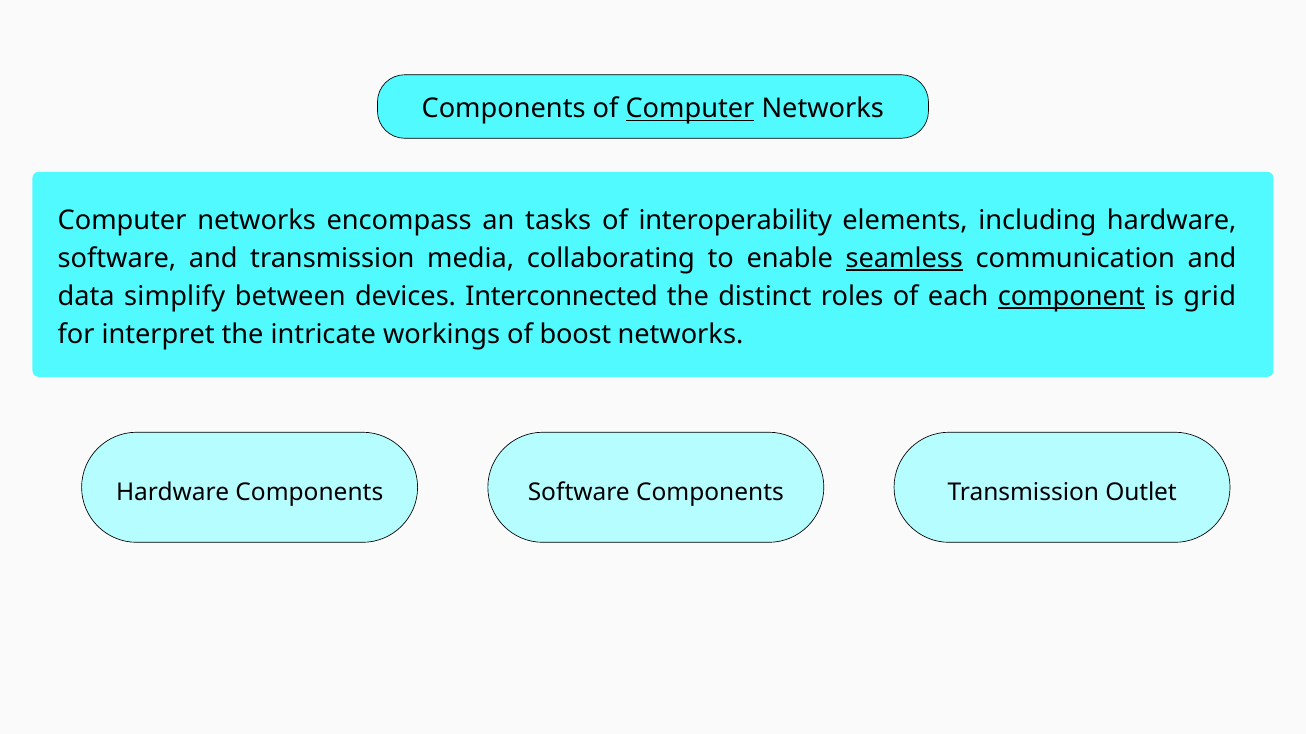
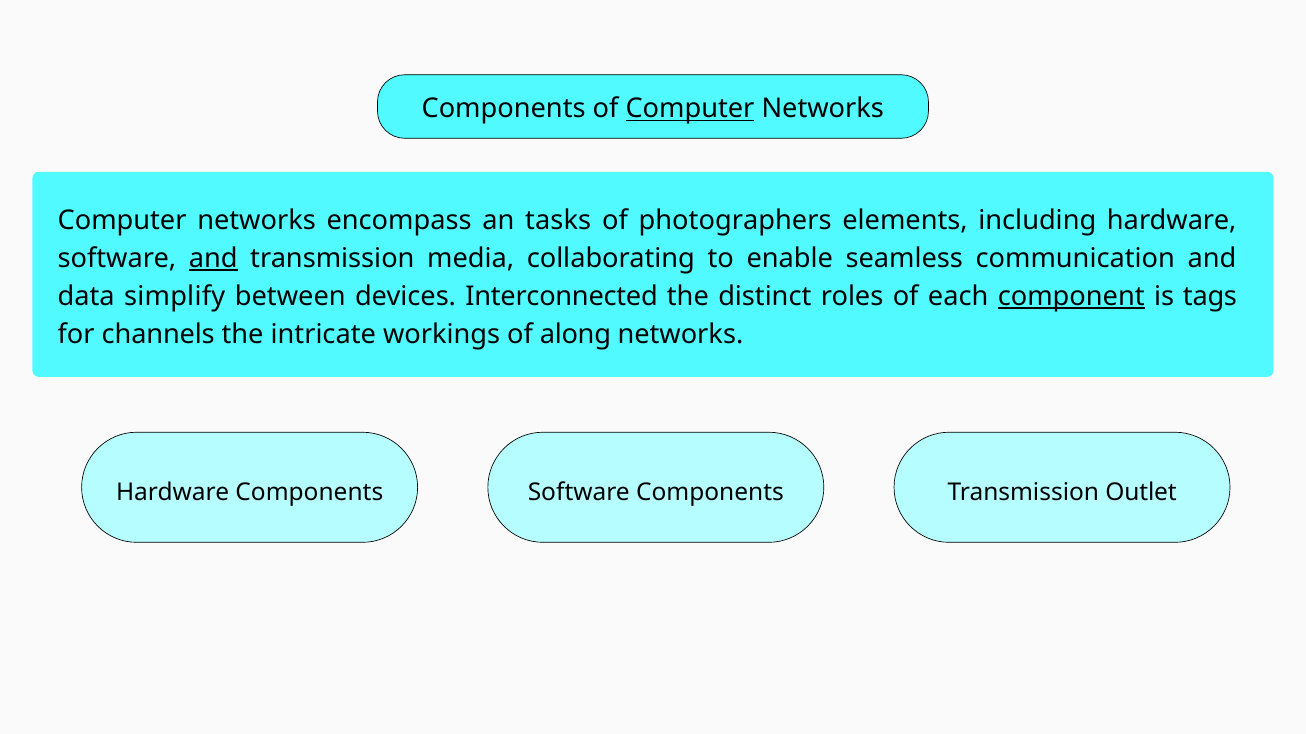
interoperability: interoperability -> photographers
and at (213, 259) underline: none -> present
seamless underline: present -> none
grid: grid -> tags
interpret: interpret -> channels
boost: boost -> along
